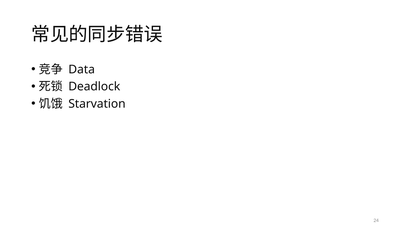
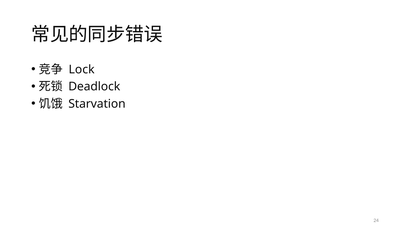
Data: Data -> Lock
